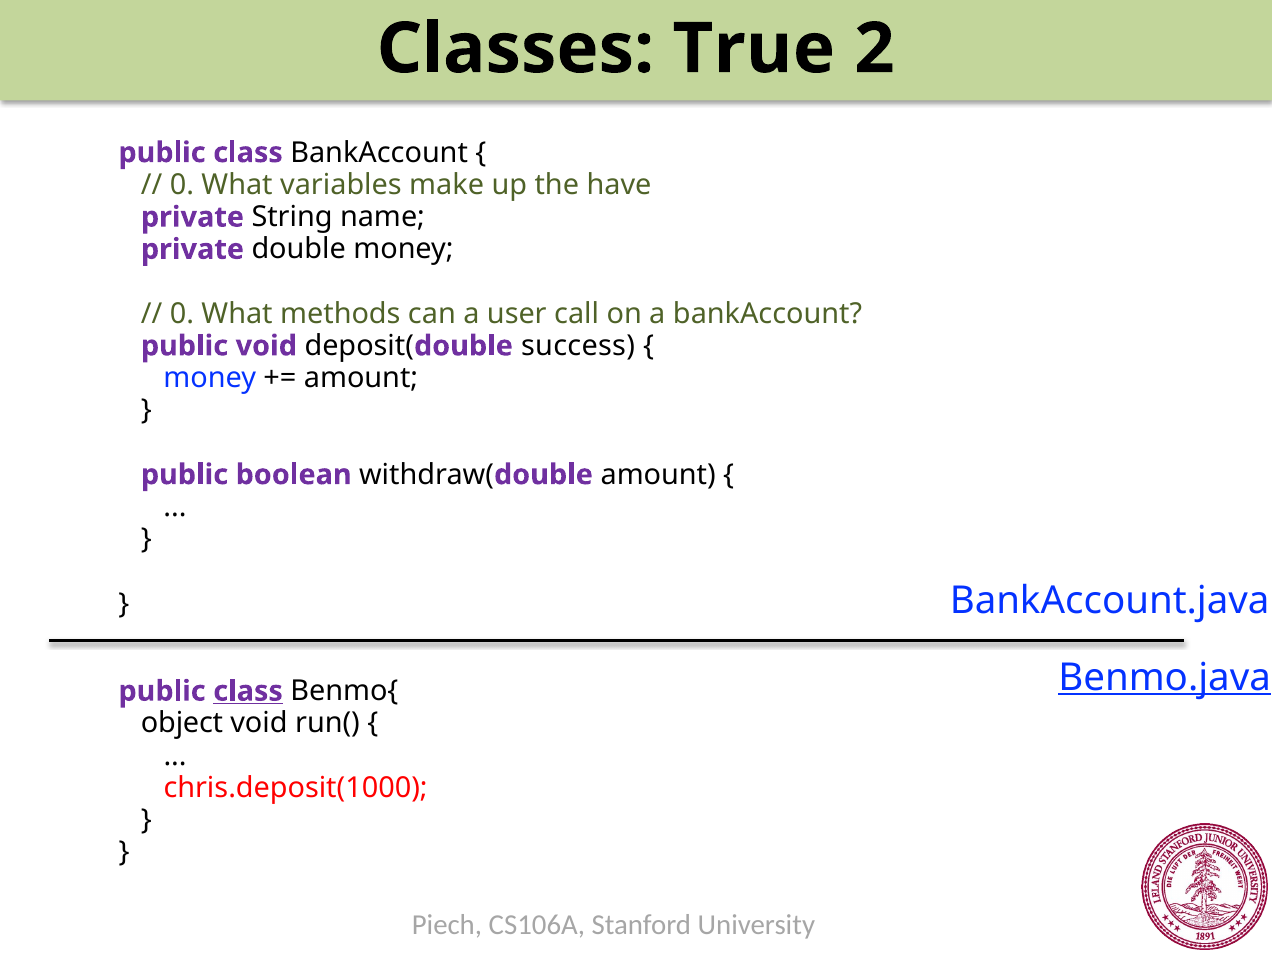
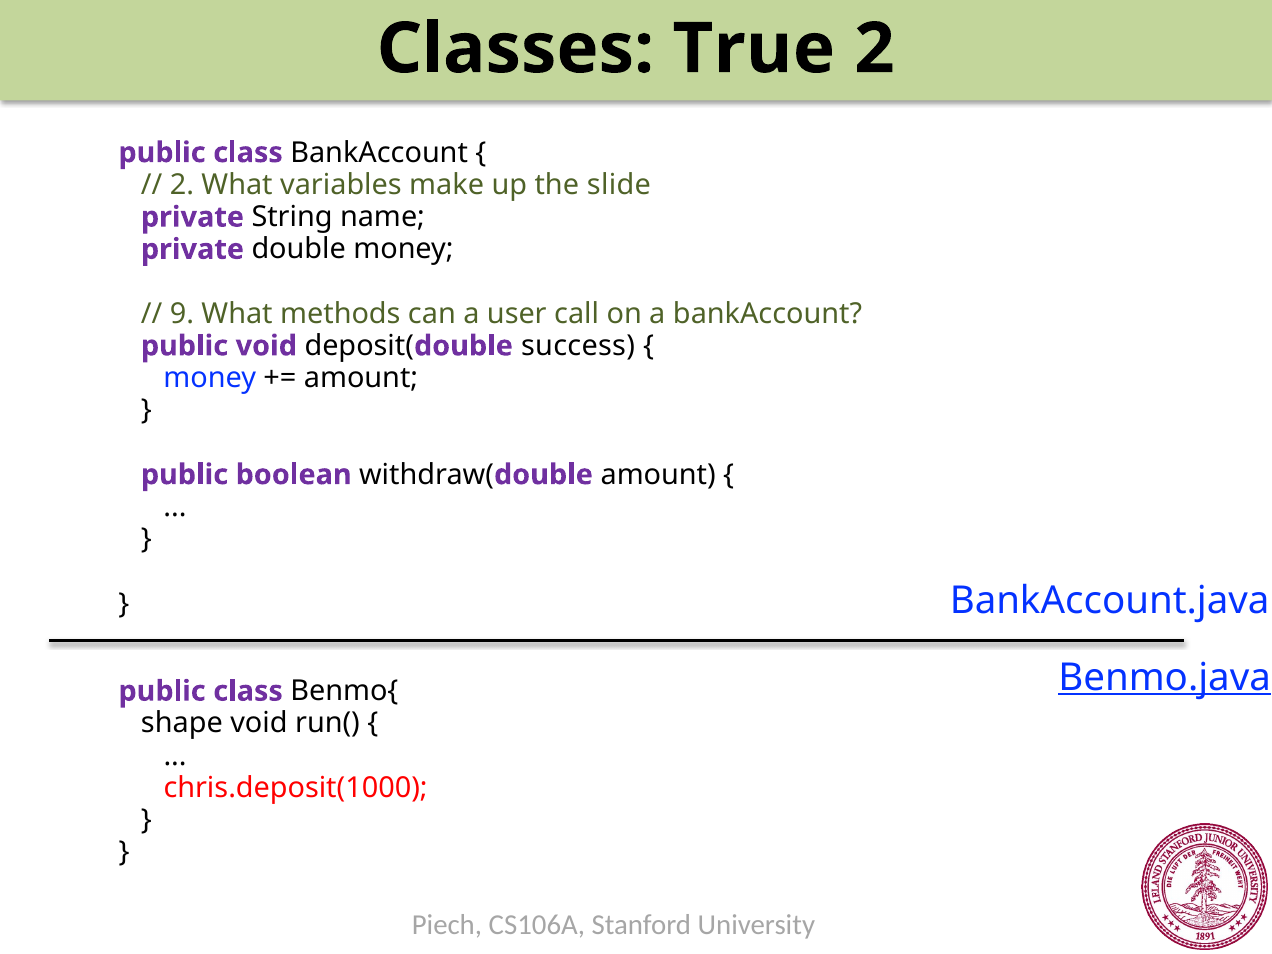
0 at (182, 185): 0 -> 2
have: have -> slide
0 at (182, 314): 0 -> 9
class at (248, 691) underline: present -> none
object: object -> shape
